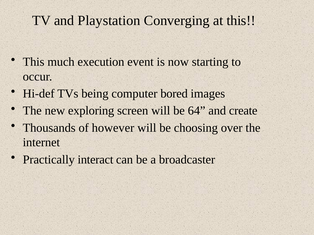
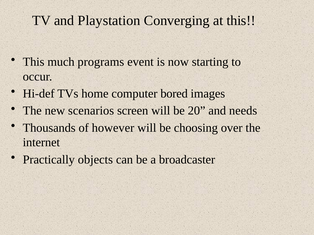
execution: execution -> programs
being: being -> home
exploring: exploring -> scenarios
64: 64 -> 20
create: create -> needs
interact: interact -> objects
